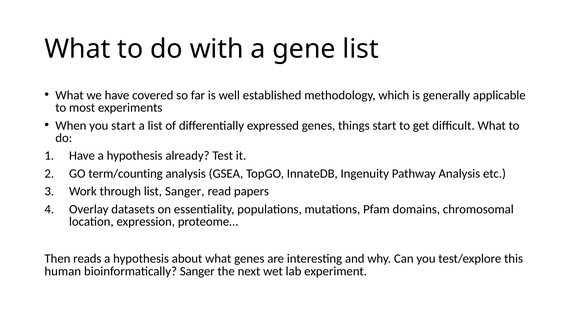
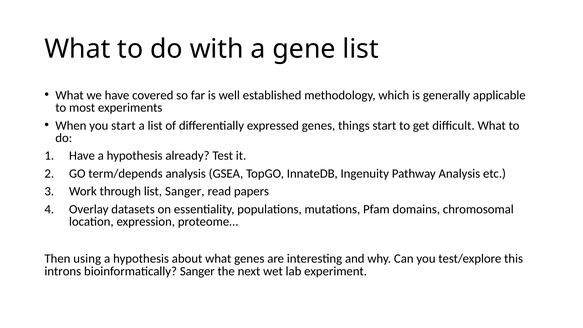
term/counting: term/counting -> term/depends
reads: reads -> using
human: human -> introns
